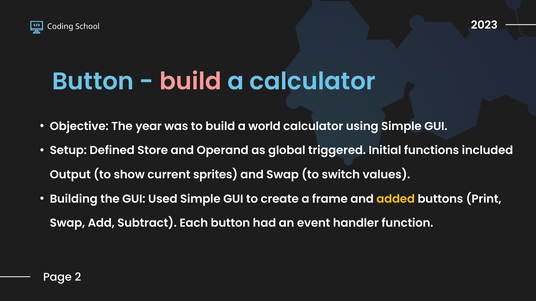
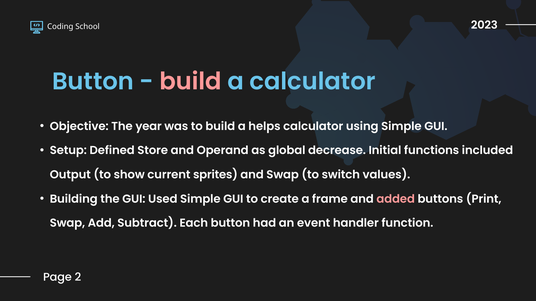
world: world -> helps
triggered: triggered -> decrease
added colour: yellow -> pink
